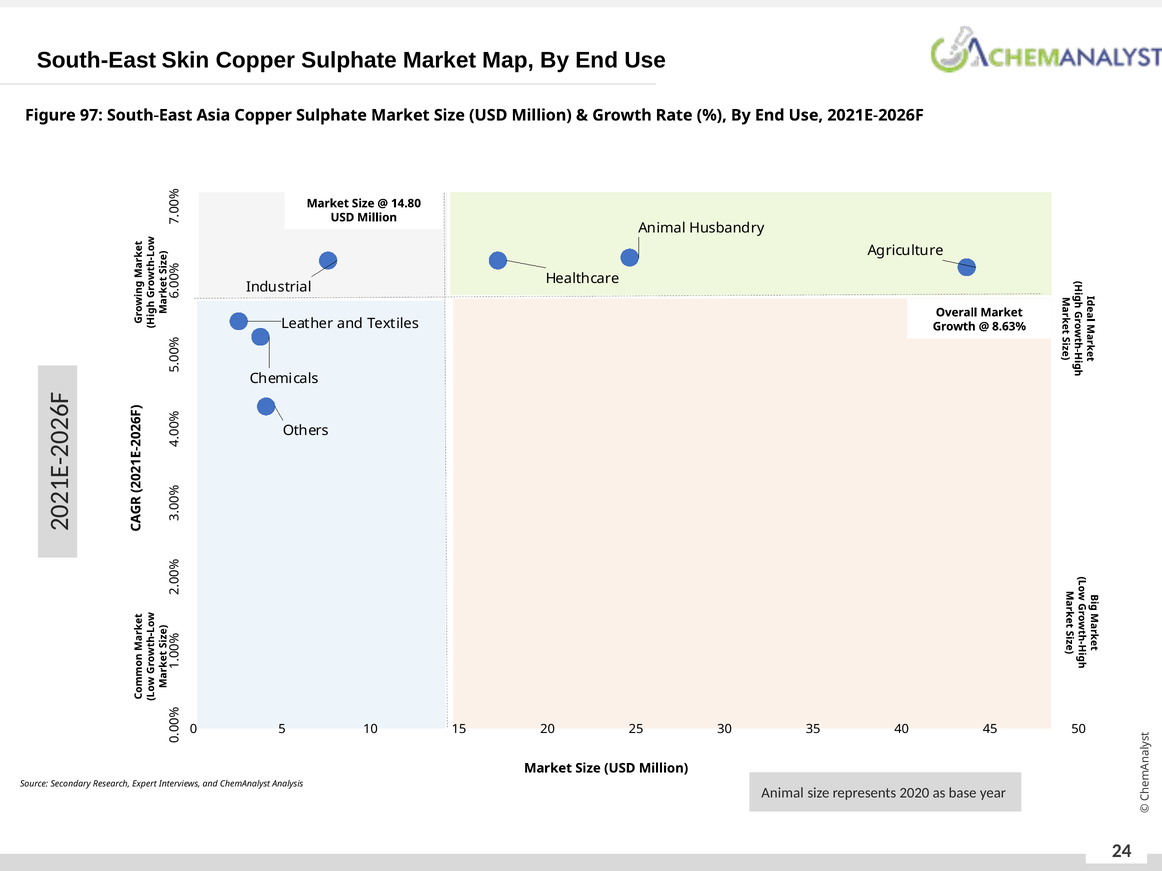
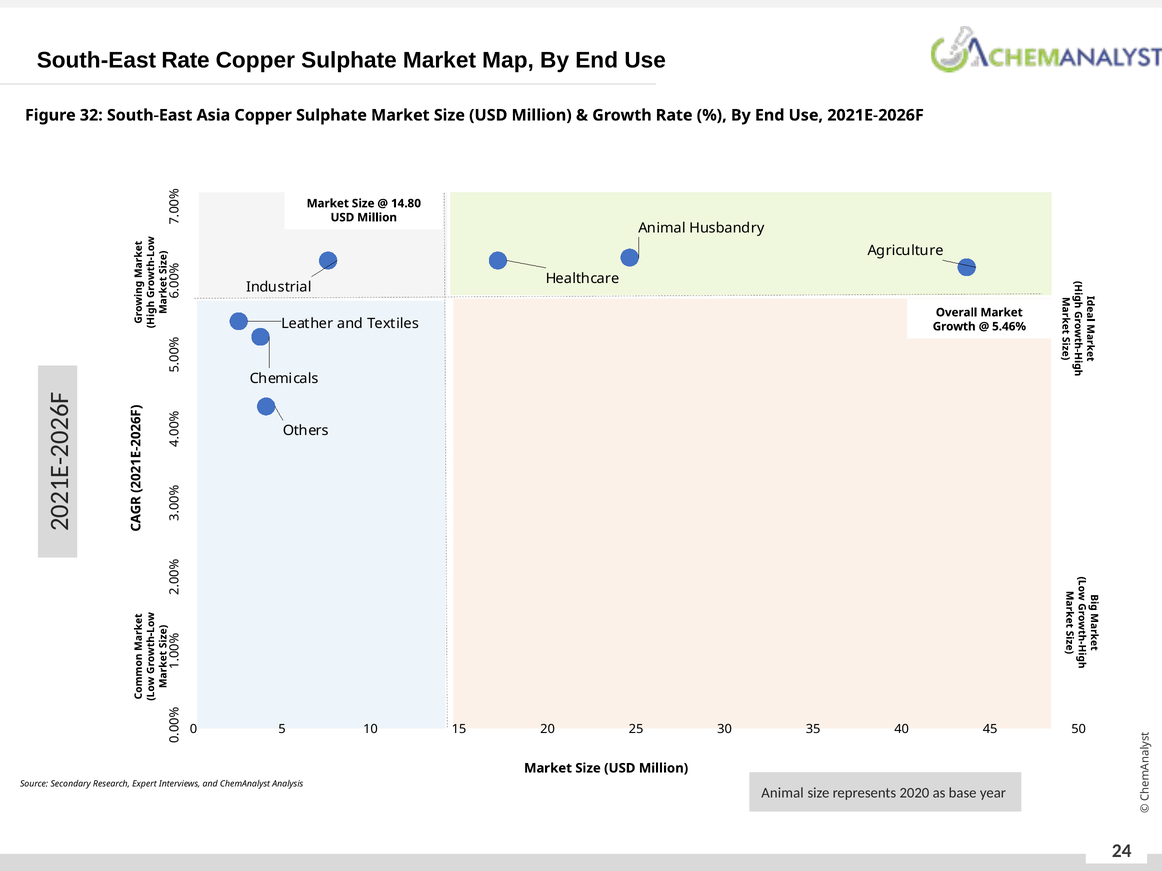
South-East Skin: Skin -> Rate
97: 97 -> 32
8.63%: 8.63% -> 5.46%
